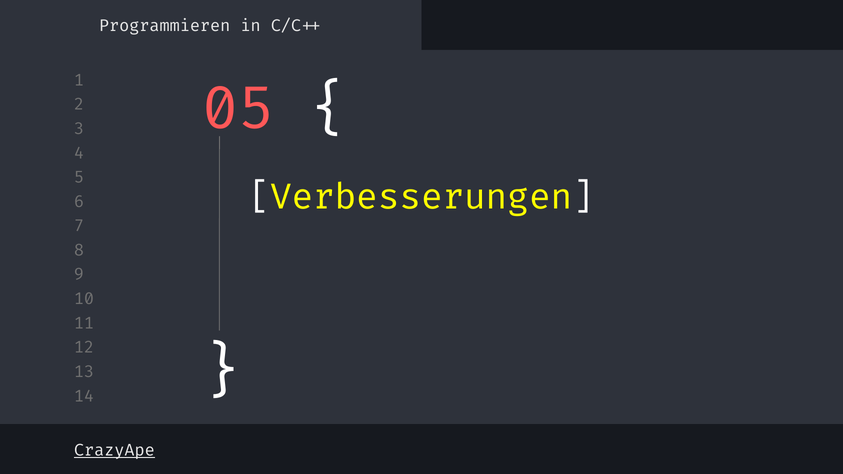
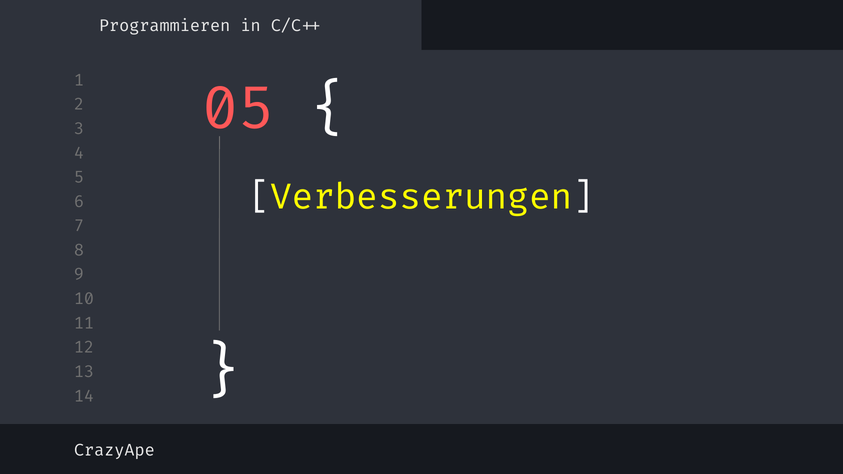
CrazyApe underline: present -> none
